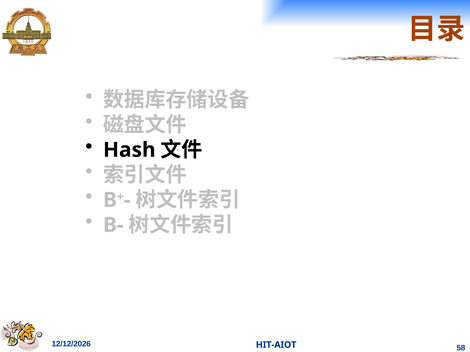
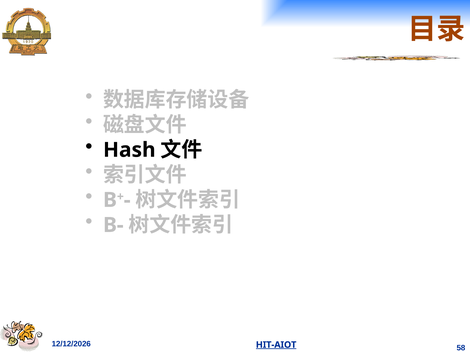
HIT-AIOT underline: none -> present
